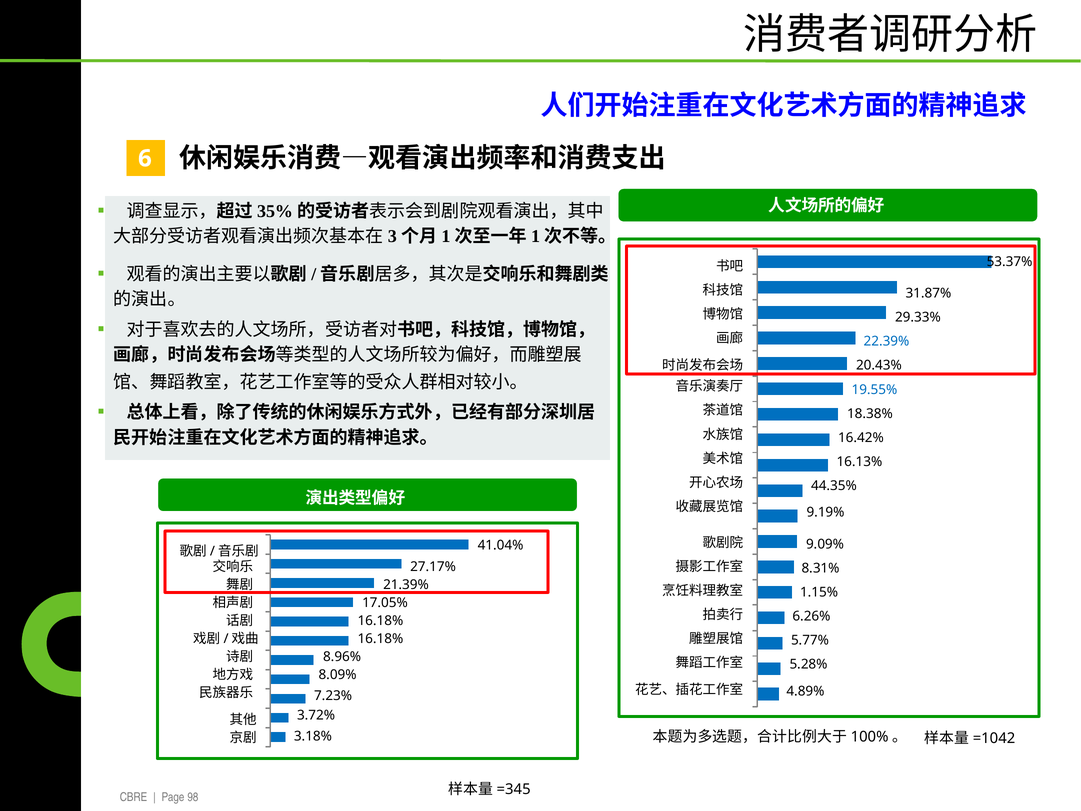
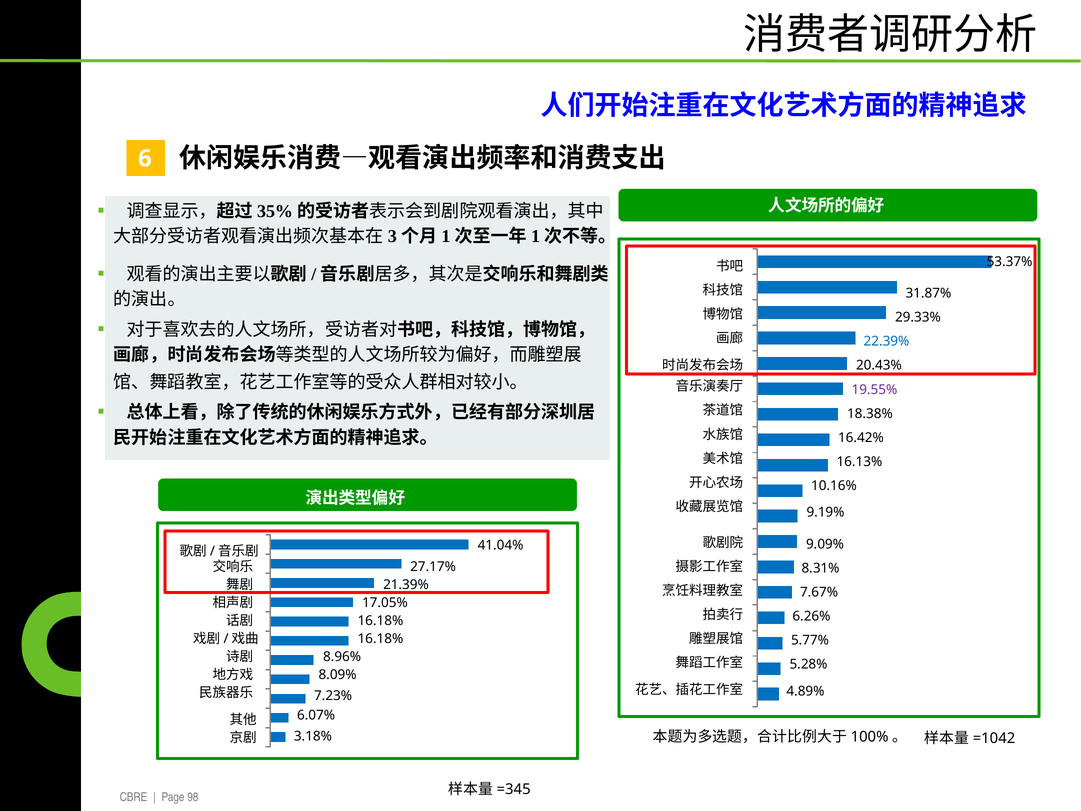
19.55% colour: blue -> purple
44.35%: 44.35% -> 10.16%
1.15%: 1.15% -> 7.67%
3.72%: 3.72% -> 6.07%
